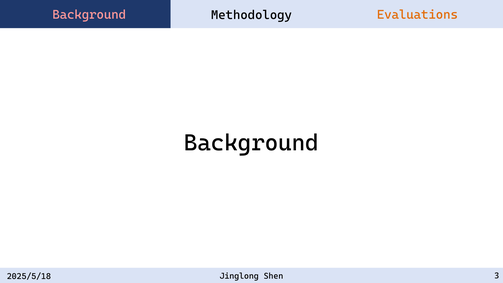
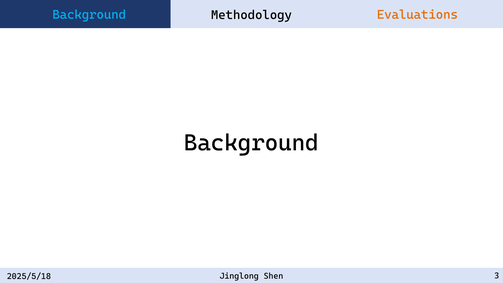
Background at (89, 15) colour: pink -> light blue
